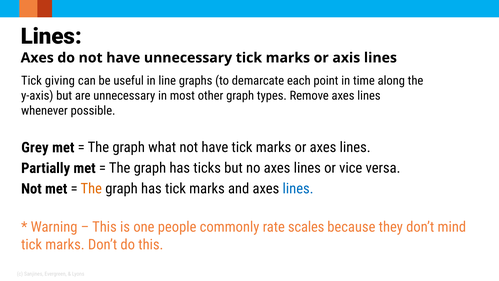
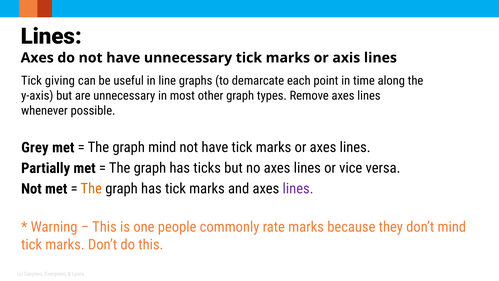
graph what: what -> mind
lines at (298, 189) colour: blue -> purple
rate scales: scales -> marks
